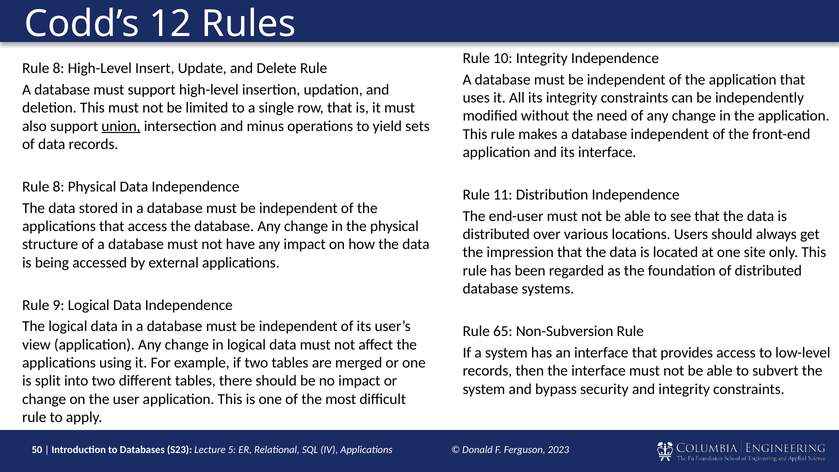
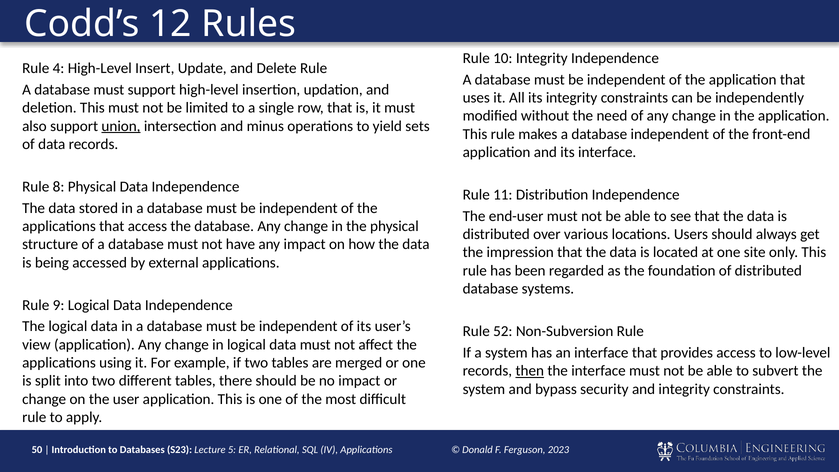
8 at (59, 68): 8 -> 4
65: 65 -> 52
then underline: none -> present
